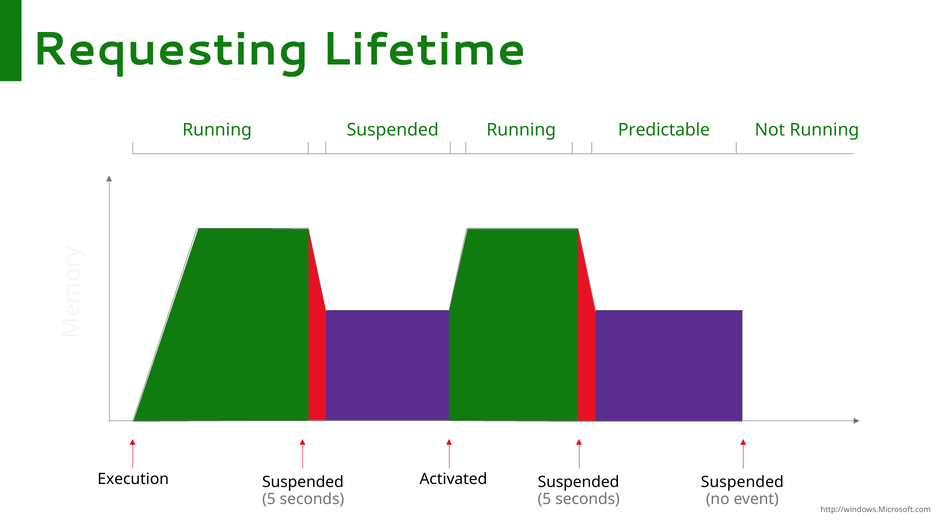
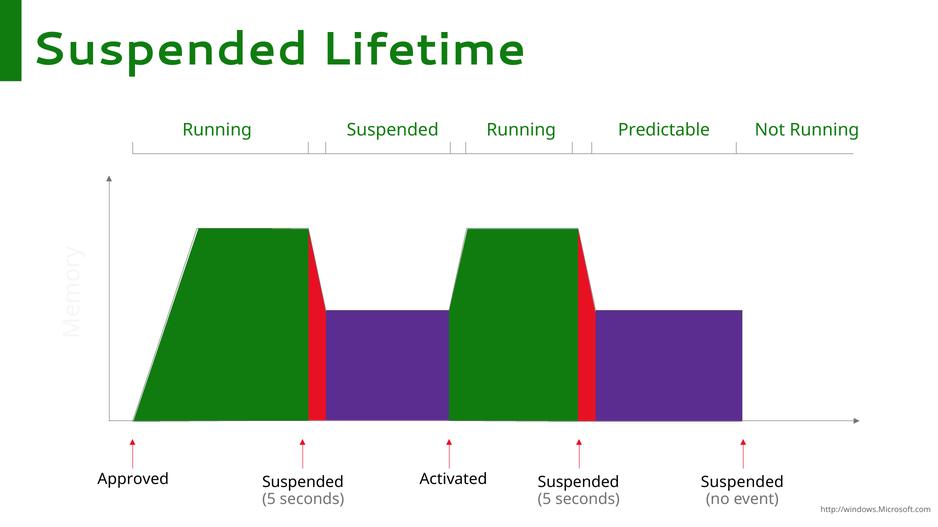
Requesting at (170, 49): Requesting -> Suspended
Execution: Execution -> Approved
